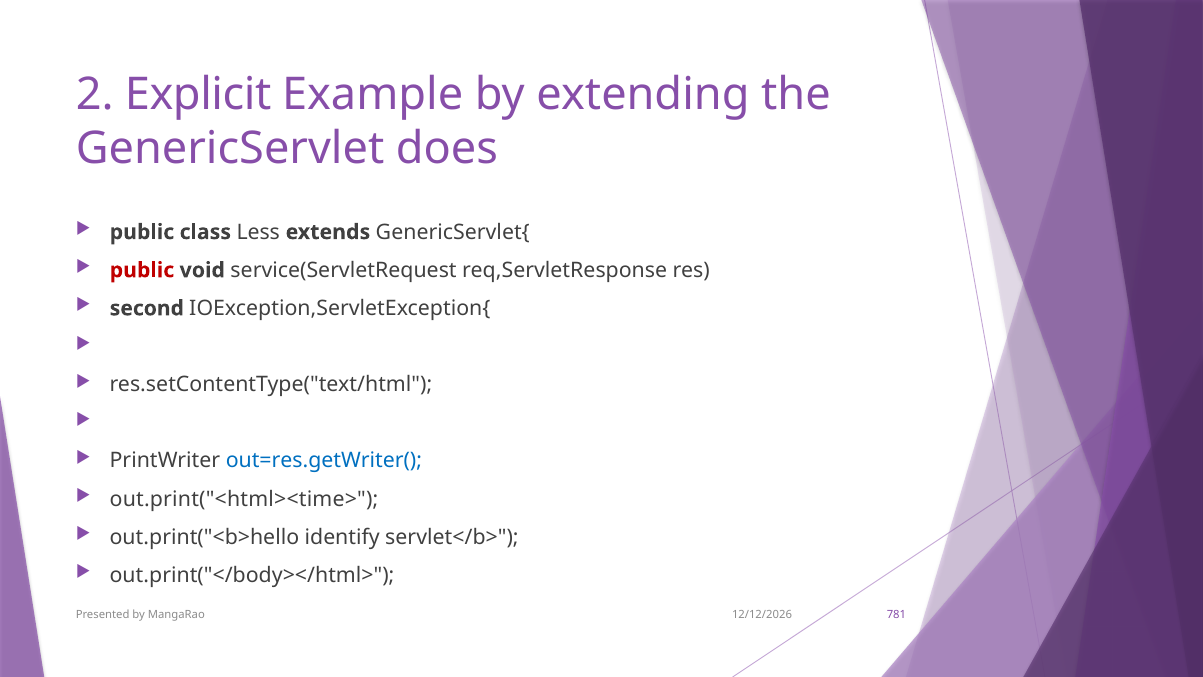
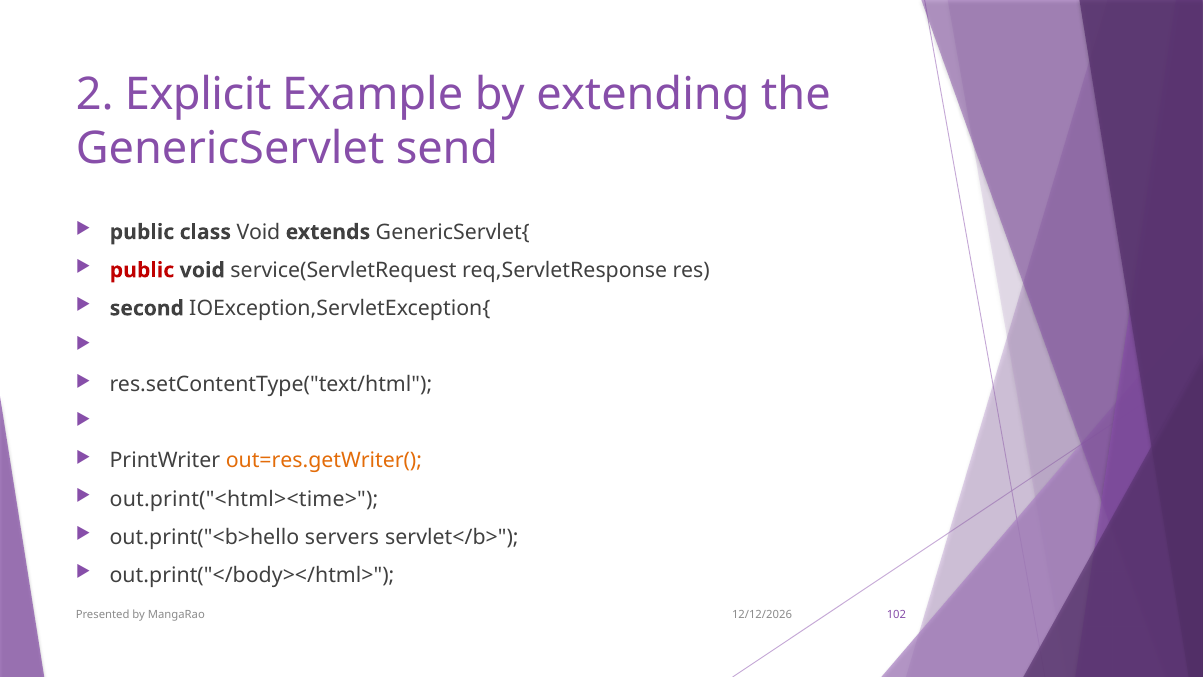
does: does -> send
class Less: Less -> Void
out=res.getWriter( colour: blue -> orange
identify: identify -> servers
781: 781 -> 102
